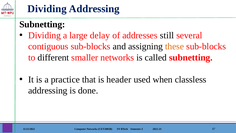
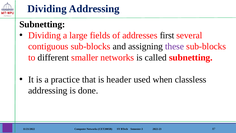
delay: delay -> fields
still: still -> first
these colour: orange -> purple
